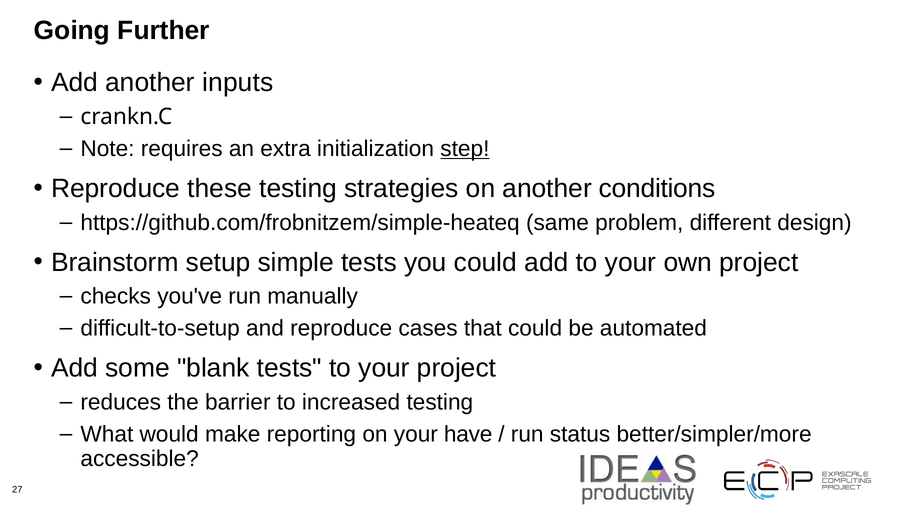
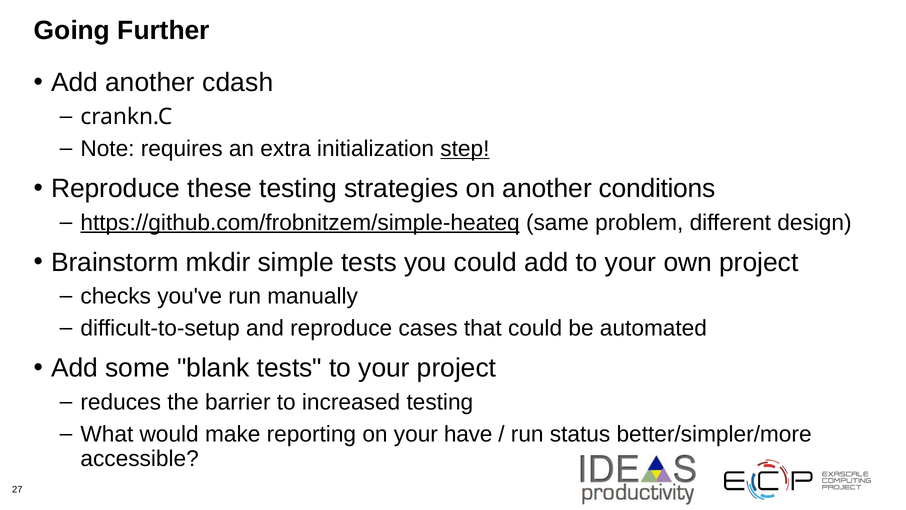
inputs: inputs -> cdash
https://github.com/frobnitzem/simple-heateq underline: none -> present
setup: setup -> mkdir
